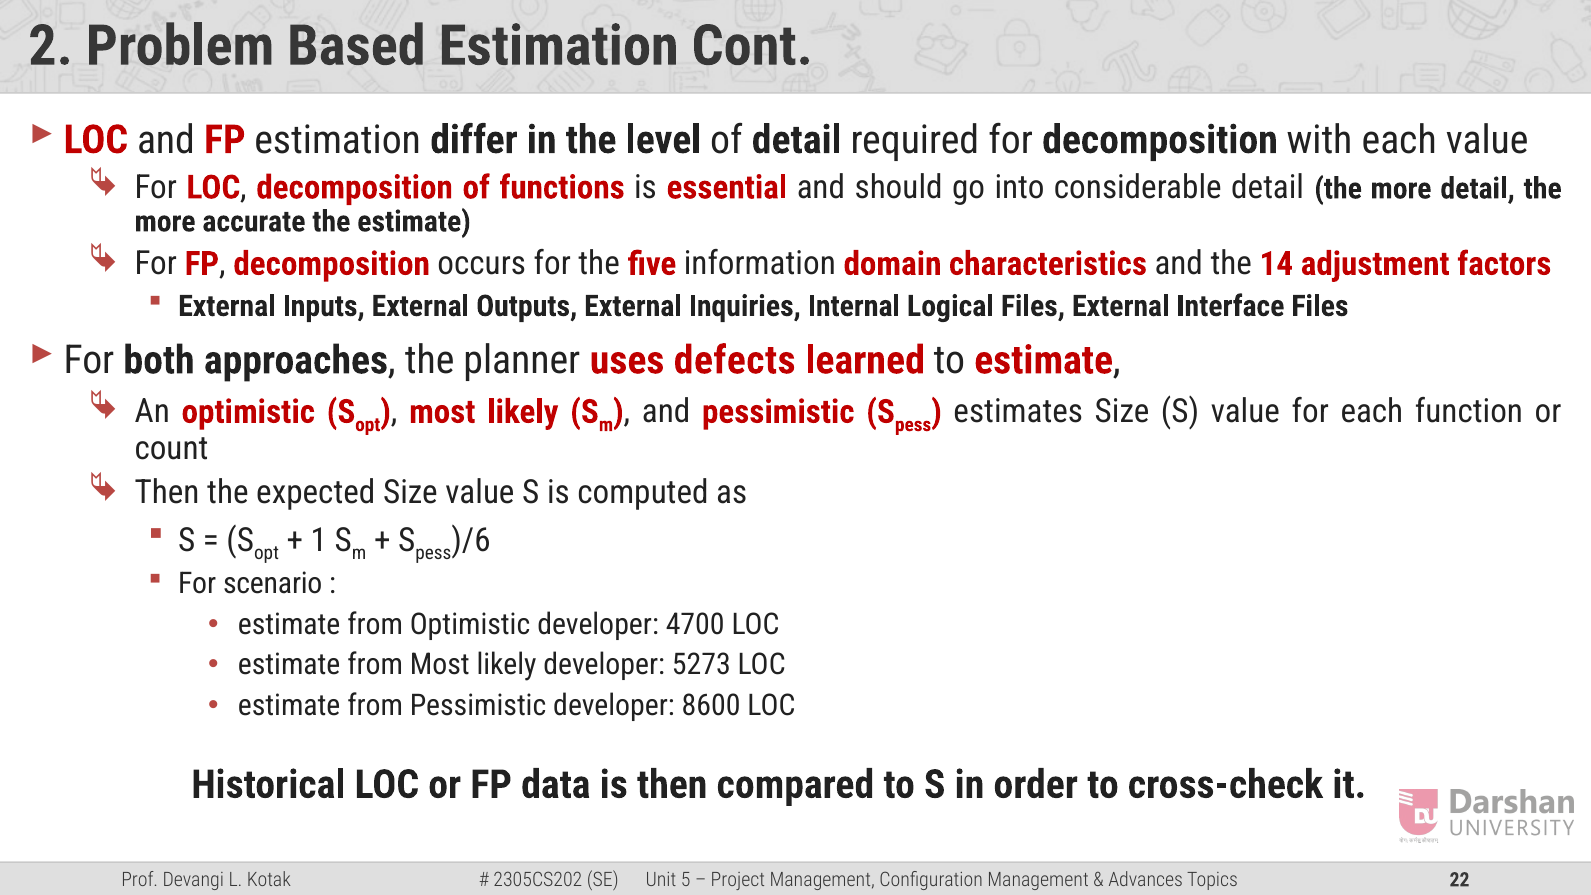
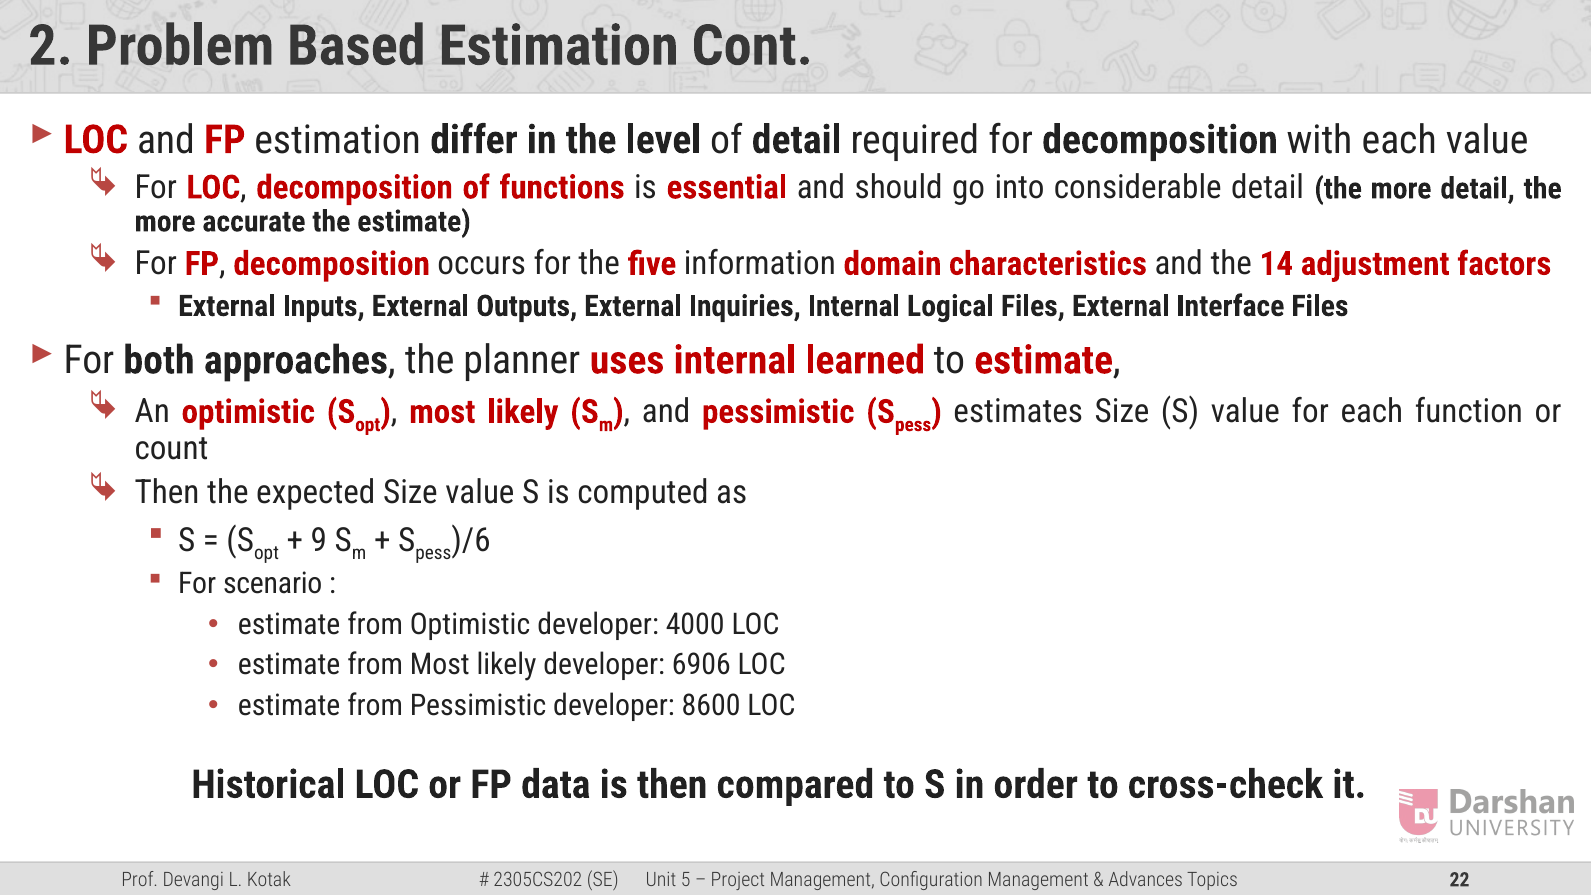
uses defects: defects -> internal
1: 1 -> 9
4700: 4700 -> 4000
5273: 5273 -> 6906
